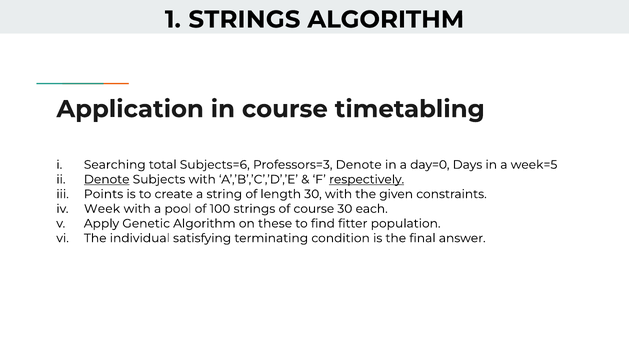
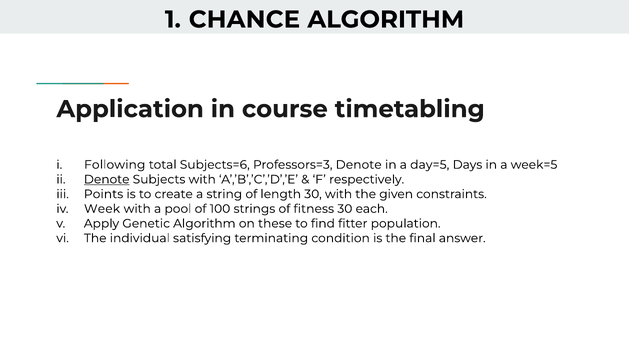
STRINGS at (244, 19): STRINGS -> CHANCE
Searching: Searching -> Following
day=0: day=0 -> day=5
respectively underline: present -> none
of course: course -> fitness
